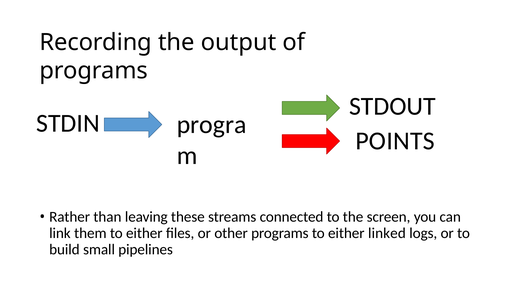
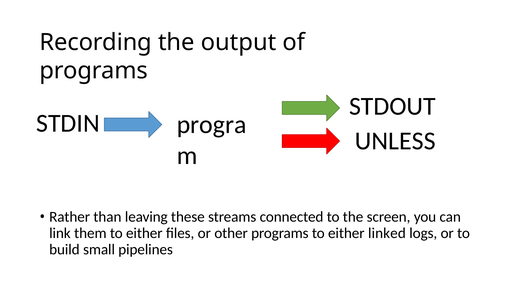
POINTS: POINTS -> UNLESS
